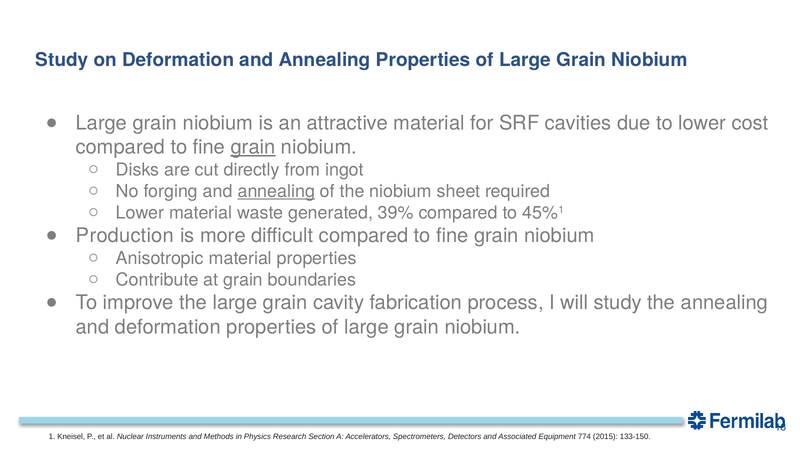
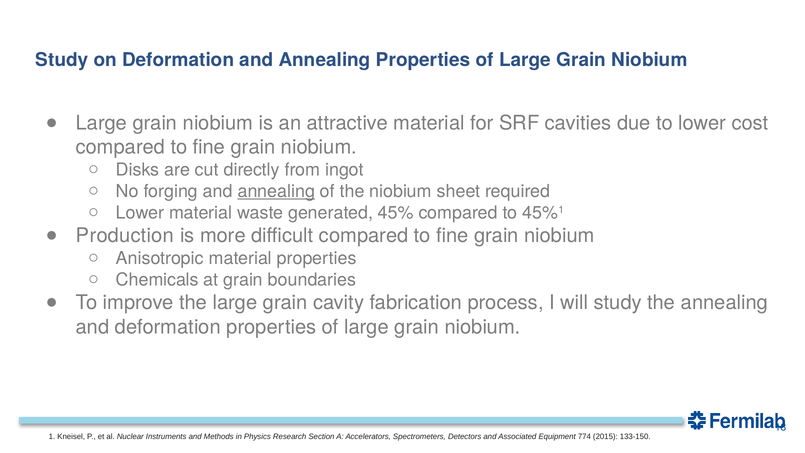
grain at (253, 147) underline: present -> none
39%: 39% -> 45%
Contribute: Contribute -> Chemicals
